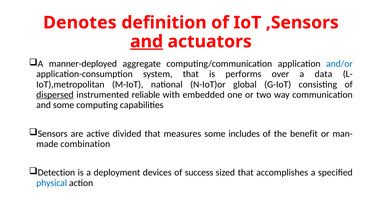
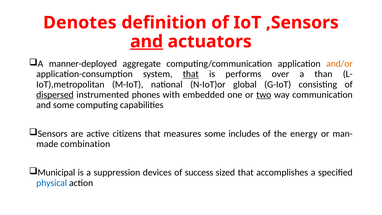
and/or colour: blue -> orange
that at (191, 74) underline: none -> present
data: data -> than
reliable: reliable -> phones
two underline: none -> present
divided: divided -> citizens
benefit: benefit -> energy
Detection: Detection -> Municipal
deployment: deployment -> suppression
